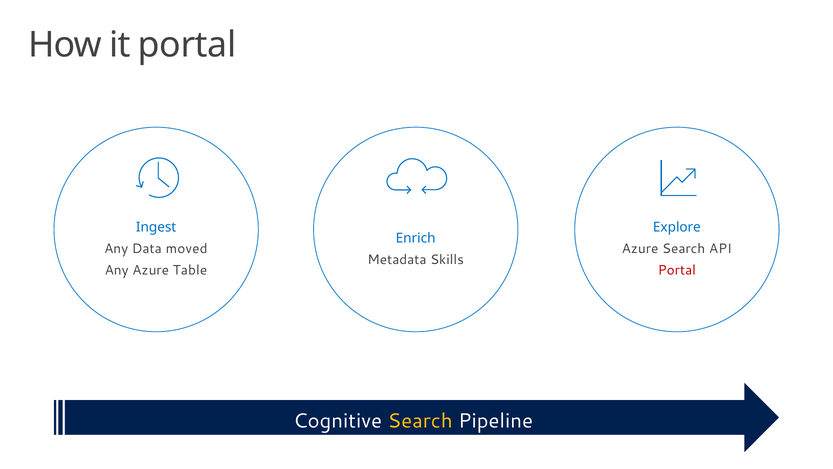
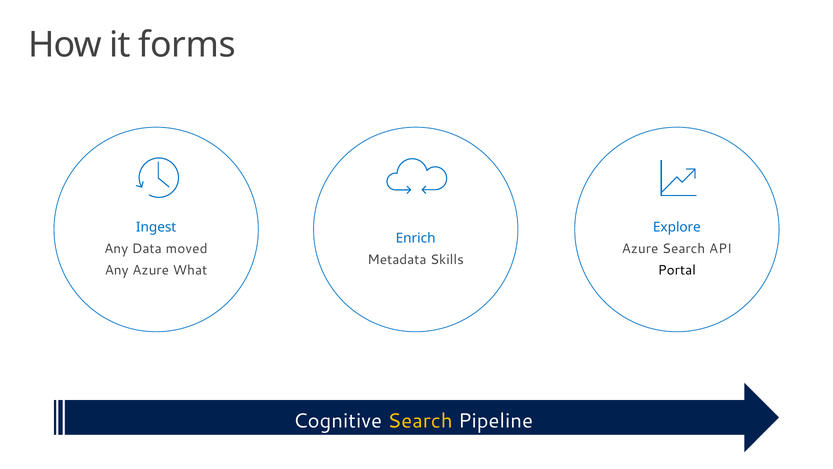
it portal: portal -> forms
Table: Table -> What
Portal at (677, 270) colour: red -> black
